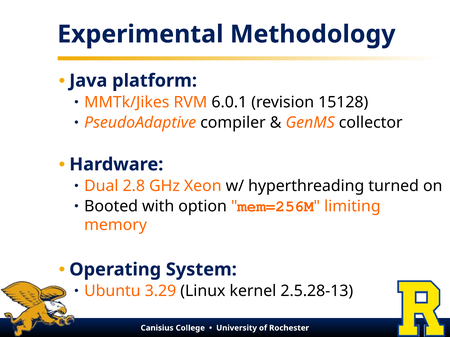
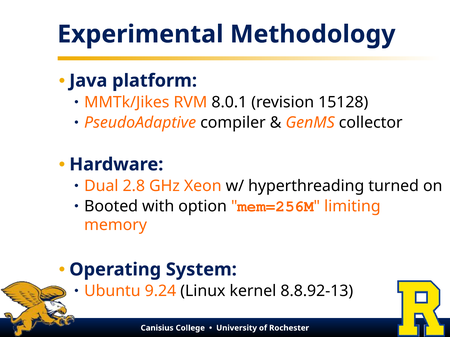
6.0.1: 6.0.1 -> 8.0.1
3.29: 3.29 -> 9.24
2.5.28-13: 2.5.28-13 -> 8.8.92-13
